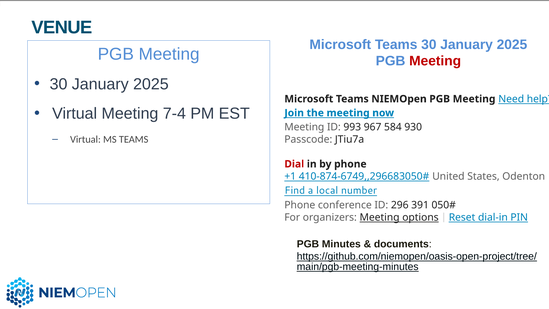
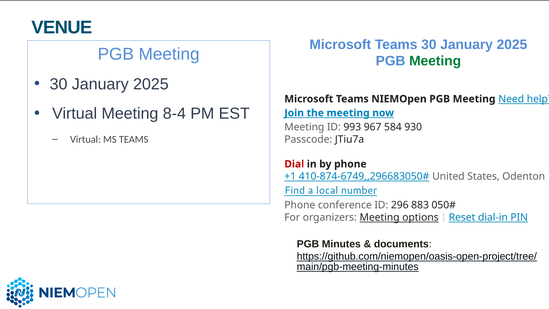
Meeting at (435, 61) colour: red -> green
7-4: 7-4 -> 8-4
391: 391 -> 883
